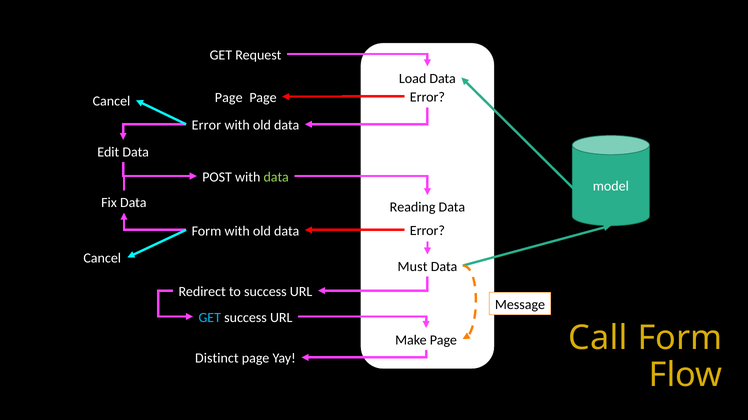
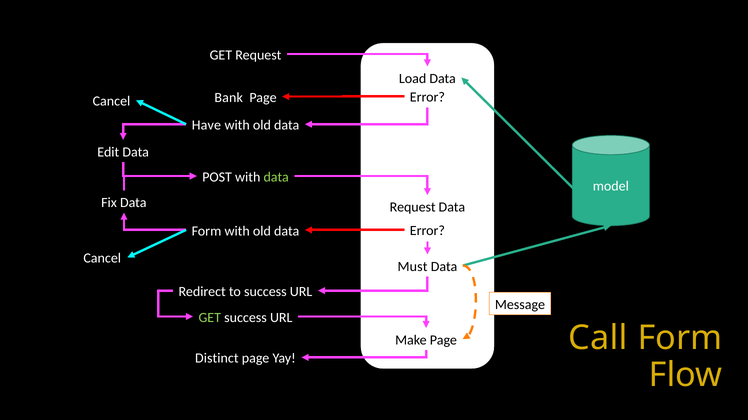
Page at (229, 98): Page -> Bank
Error at (206, 125): Error -> Have
Reading at (413, 208): Reading -> Request
GET at (210, 318) colour: light blue -> light green
